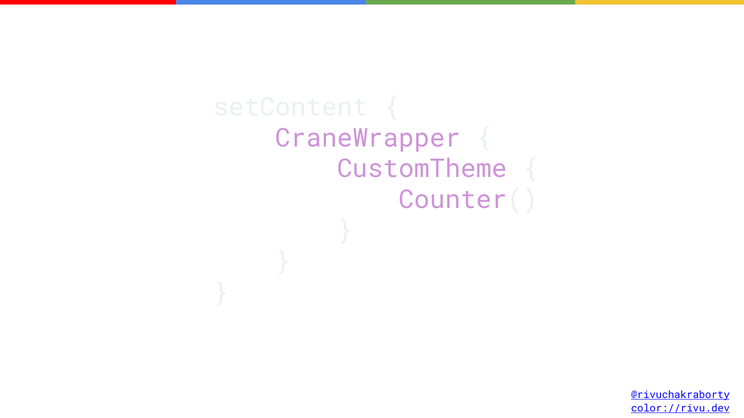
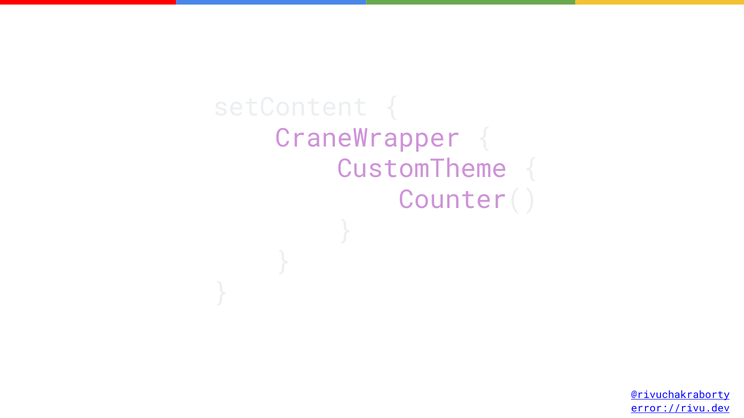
color://rivu.dev: color://rivu.dev -> error://rivu.dev
